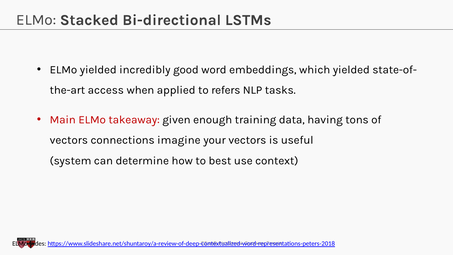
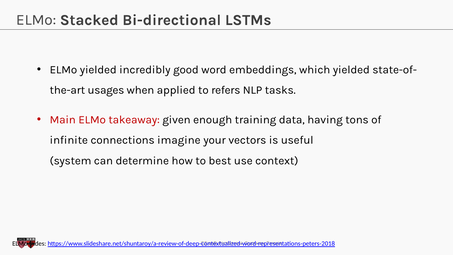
access: access -> usages
vectors at (69, 140): vectors -> infinite
